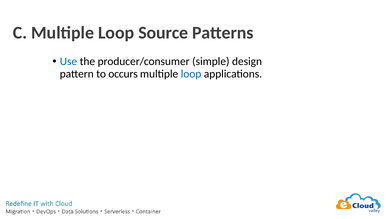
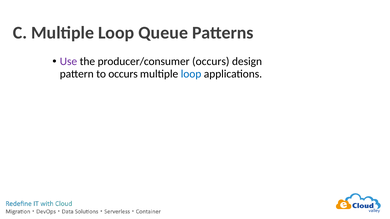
Source: Source -> Queue
Use colour: blue -> purple
producer/consumer simple: simple -> occurs
